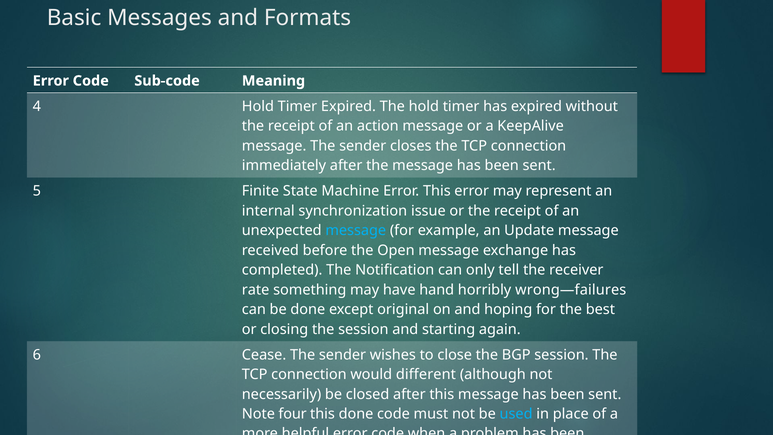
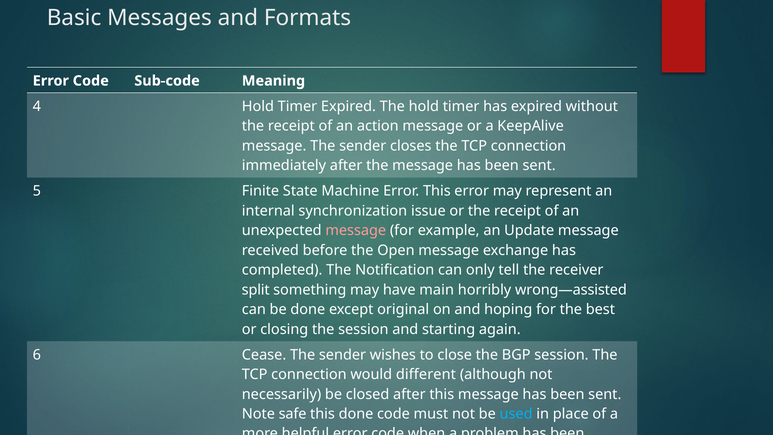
message at (356, 230) colour: light blue -> pink
rate: rate -> split
hand: hand -> main
wrong—failures: wrong—failures -> wrong—assisted
four: four -> safe
